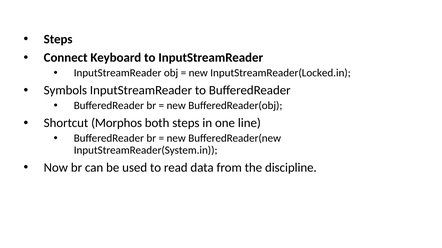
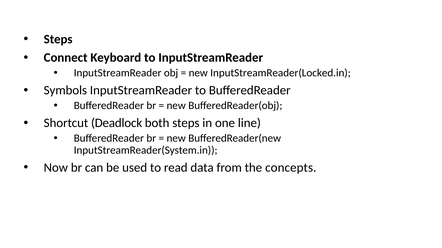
Morphos: Morphos -> Deadlock
discipline: discipline -> concepts
